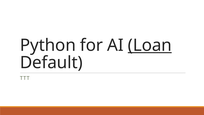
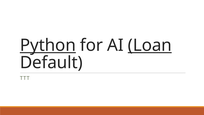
Python underline: none -> present
